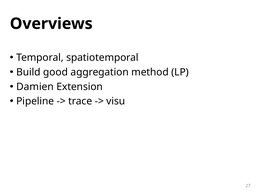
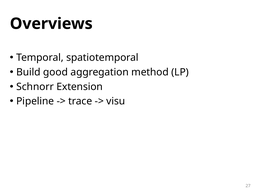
Damien: Damien -> Schnorr
